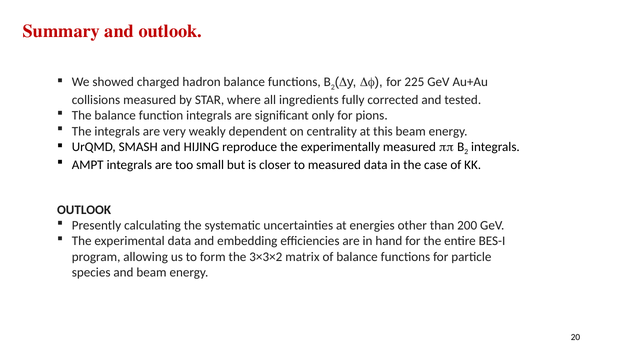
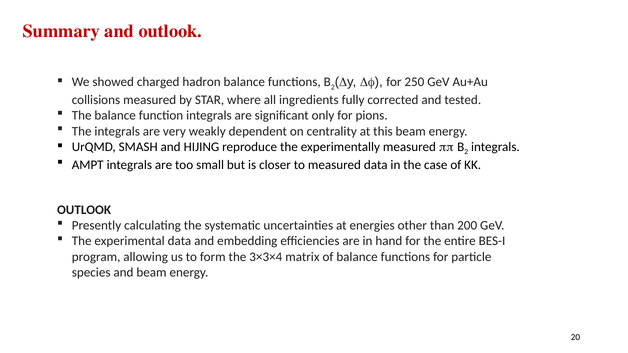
225: 225 -> 250
3×3×2: 3×3×2 -> 3×3×4
